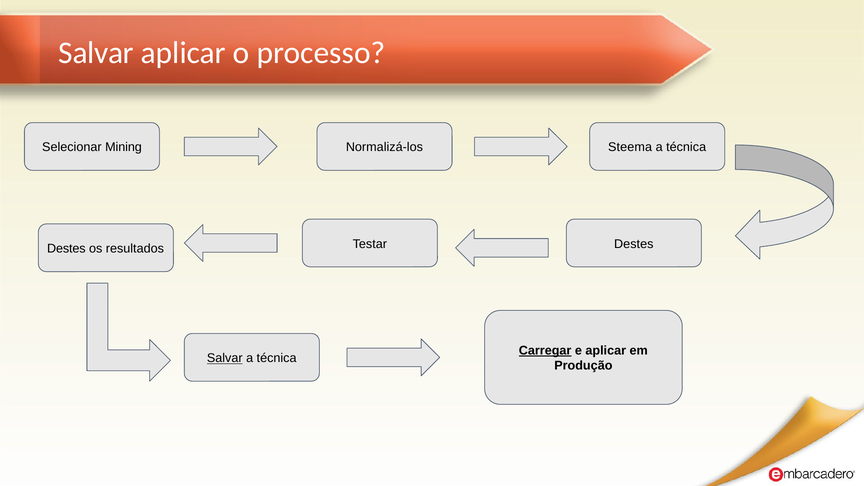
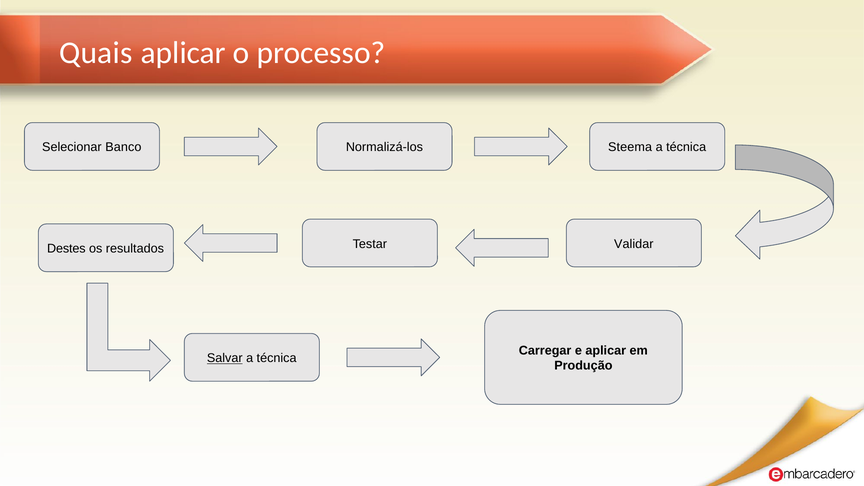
Salvar at (96, 53): Salvar -> Quais
Mining: Mining -> Banco
Destes at (634, 244): Destes -> Validar
Carregar underline: present -> none
